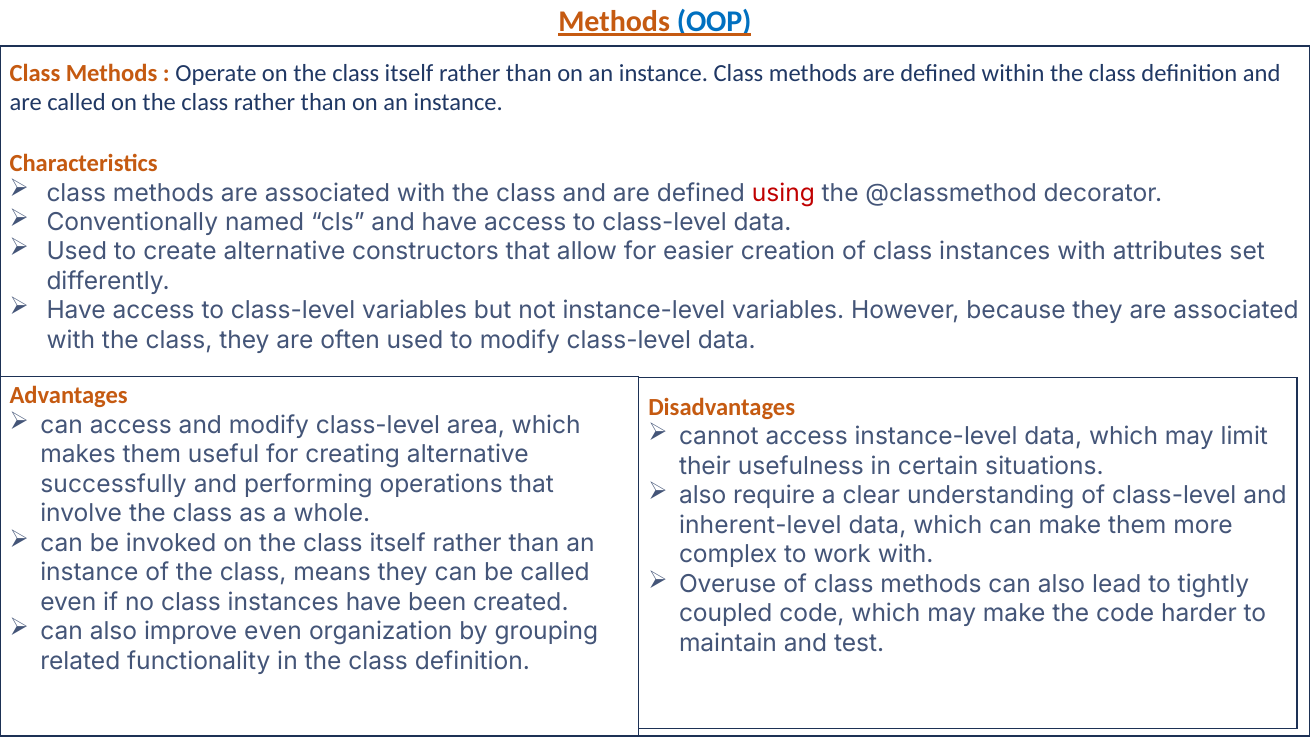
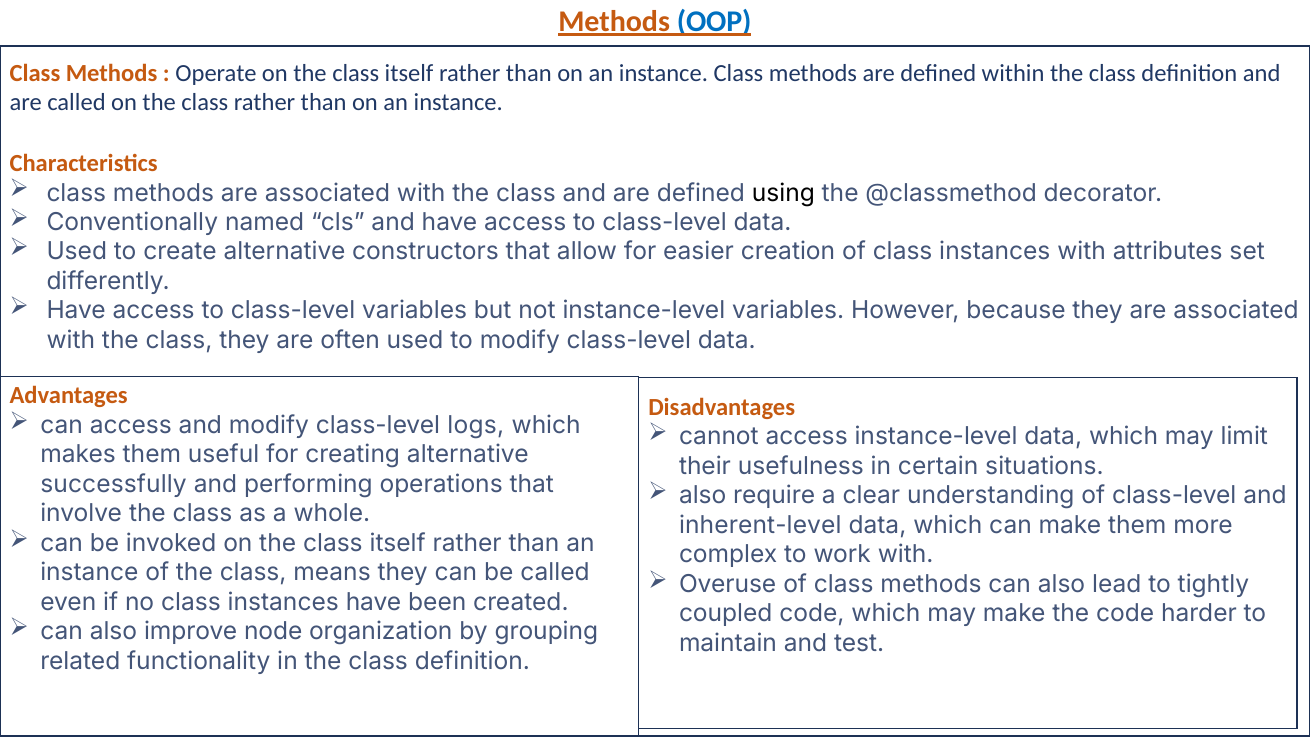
using colour: red -> black
area: area -> logs
improve even: even -> node
